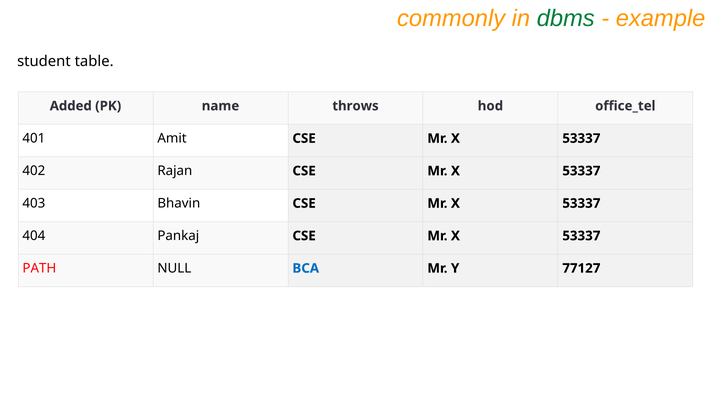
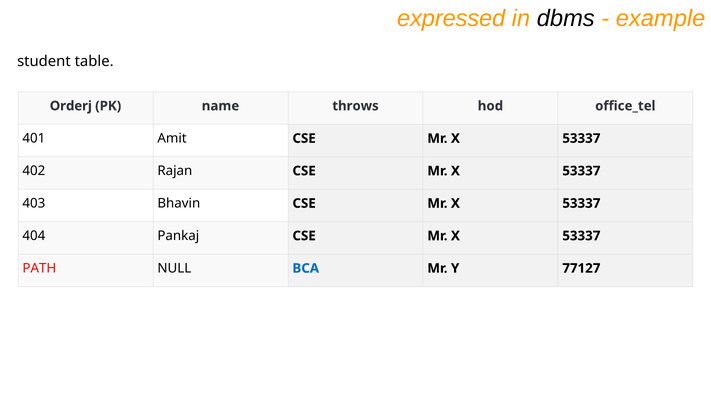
commonly: commonly -> expressed
dbms colour: green -> black
Added: Added -> Orderj
